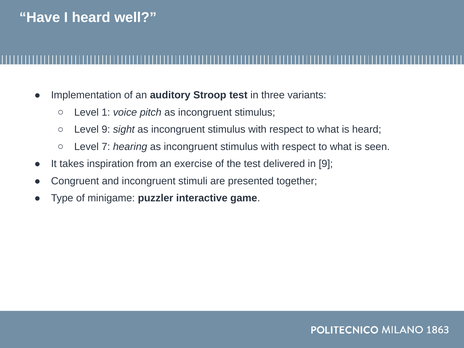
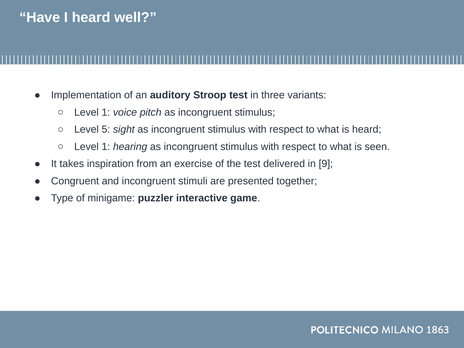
Level 9: 9 -> 5
7 at (106, 147): 7 -> 1
